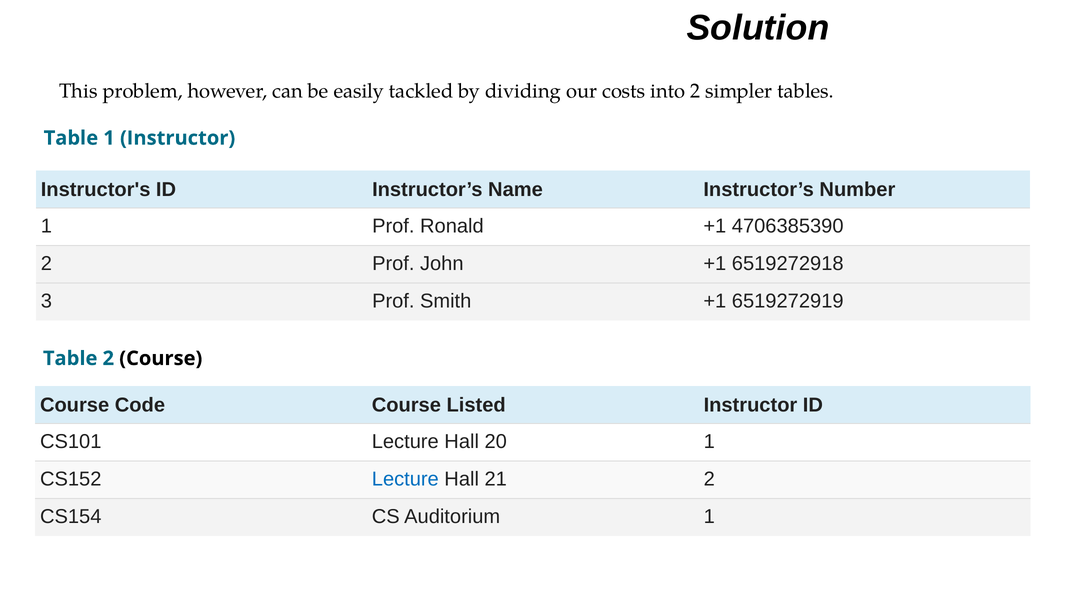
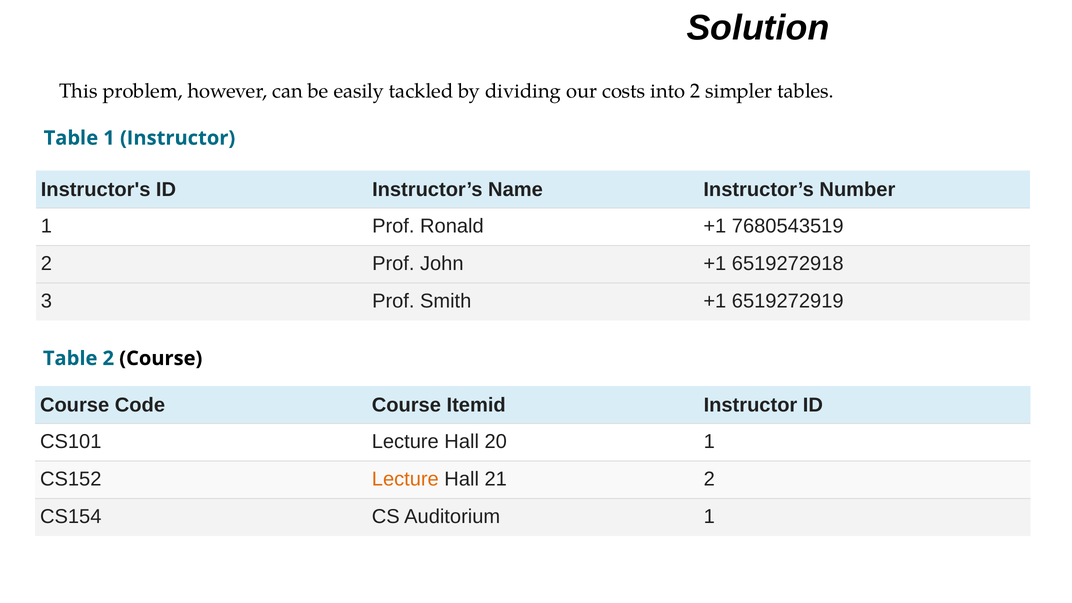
4706385390: 4706385390 -> 7680543519
Listed: Listed -> Itemid
Lecture at (405, 479) colour: blue -> orange
